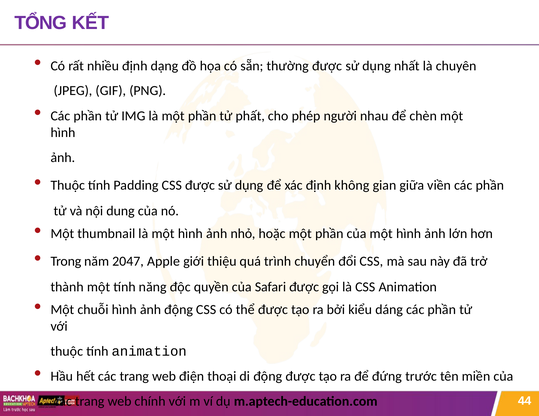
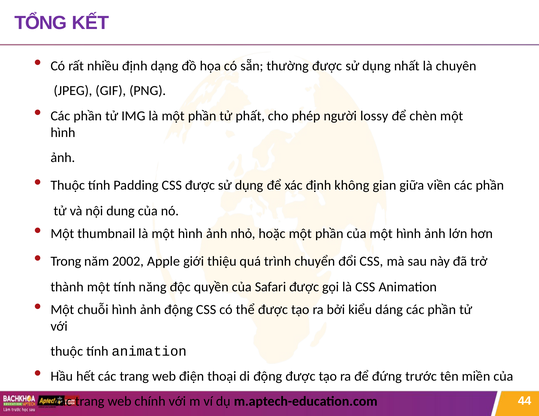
nhau: nhau -> lossy
2047: 2047 -> 2002
